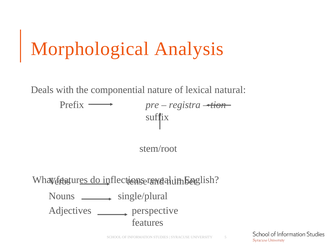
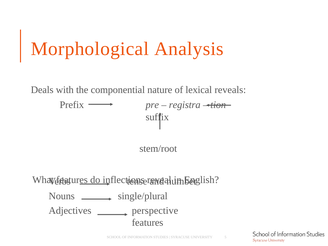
natural: natural -> reveals
